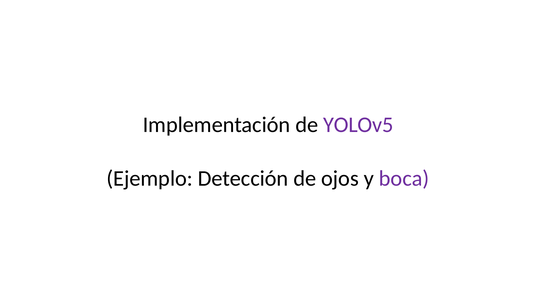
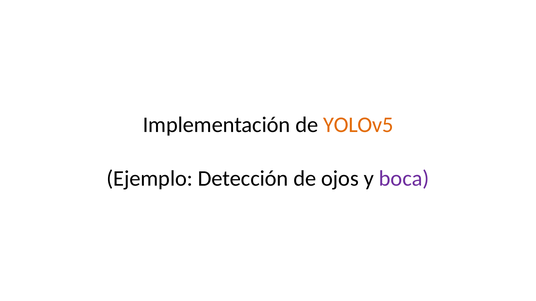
YOLOv5 colour: purple -> orange
